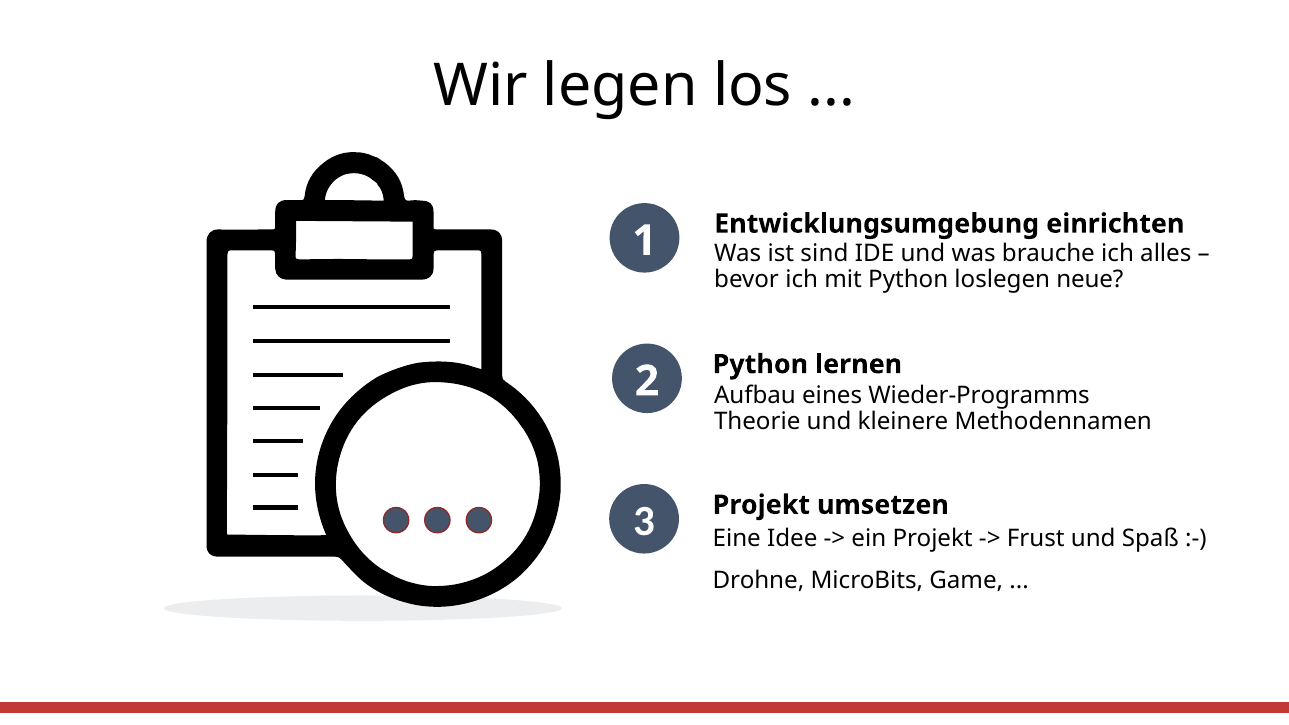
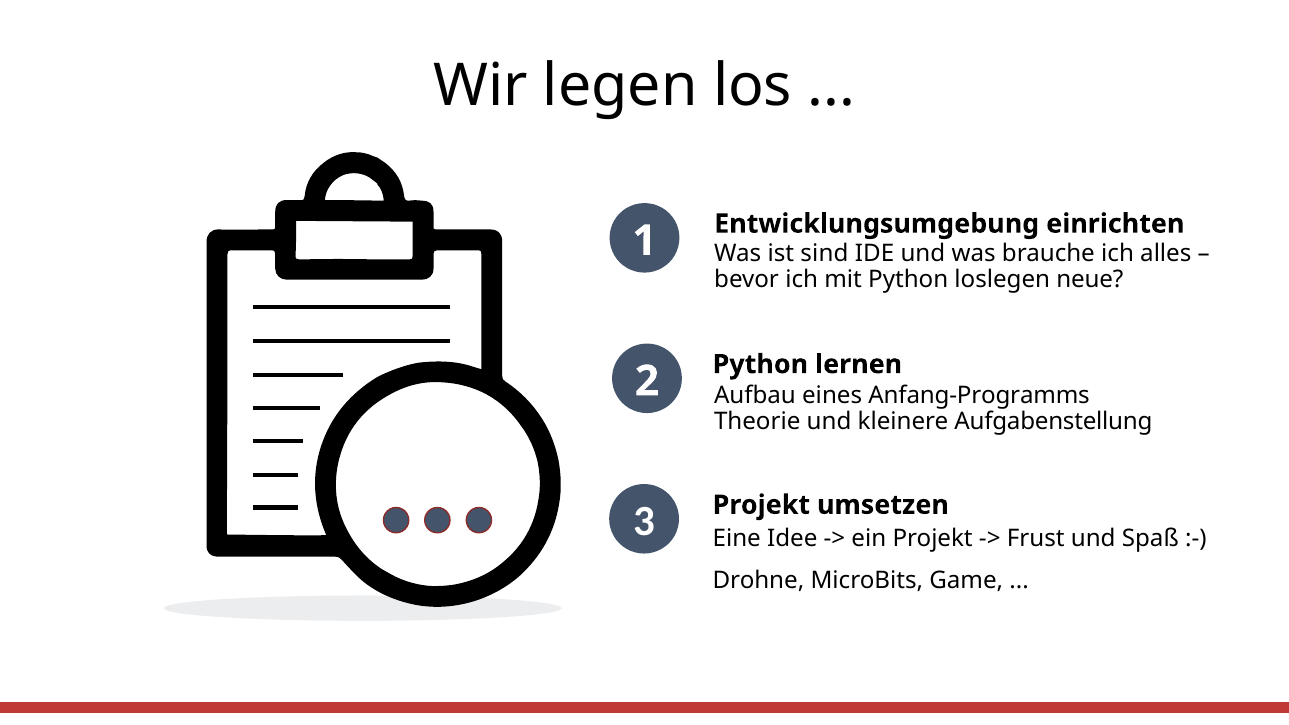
Wieder-Programms: Wieder-Programms -> Anfang-Programms
Methodennamen: Methodennamen -> Aufgabenstellung
